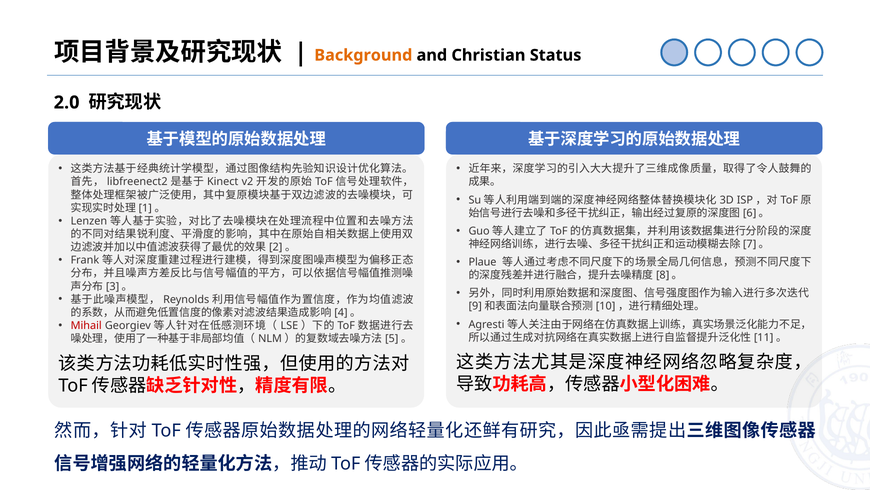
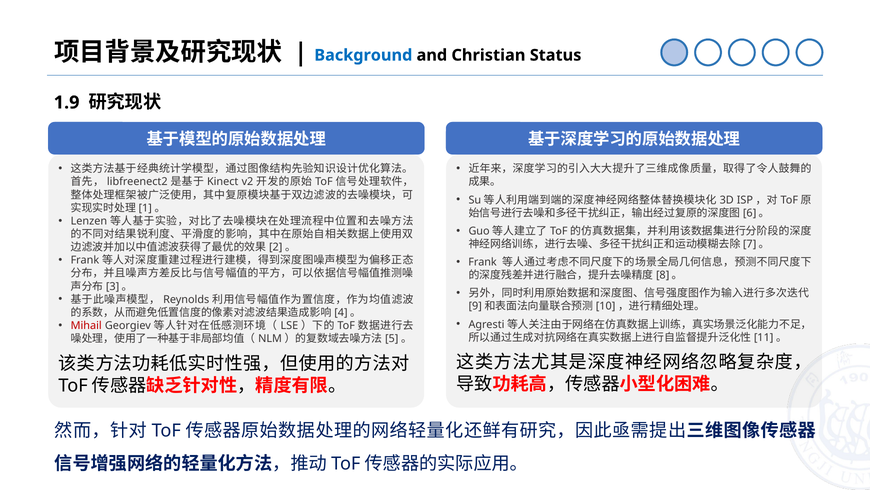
Background colour: orange -> blue
2.0: 2.0 -> 1.9
Plaue at (483, 262): Plaue -> Frank
